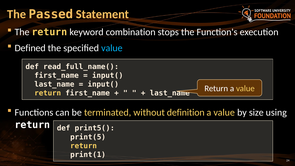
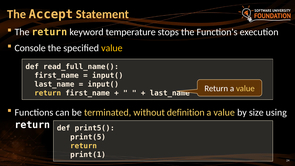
Passed: Passed -> Accept
combination: combination -> temperature
Defined: Defined -> Console
value at (112, 48) colour: light blue -> yellow
